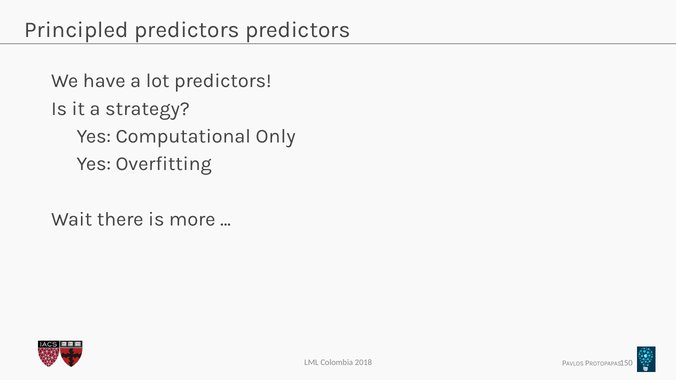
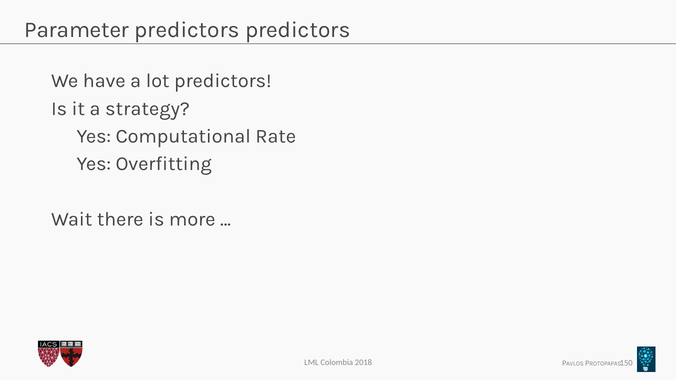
Principled: Principled -> Parameter
Only: Only -> Rate
